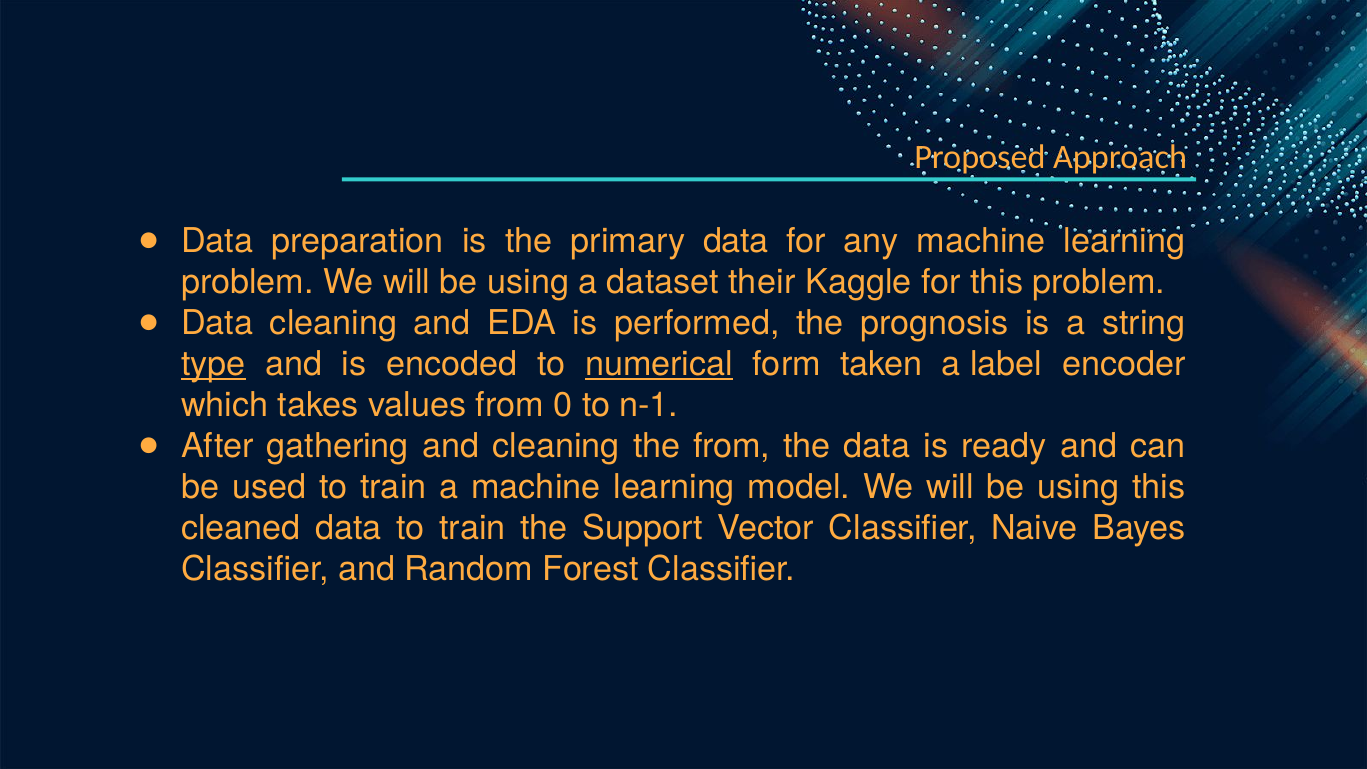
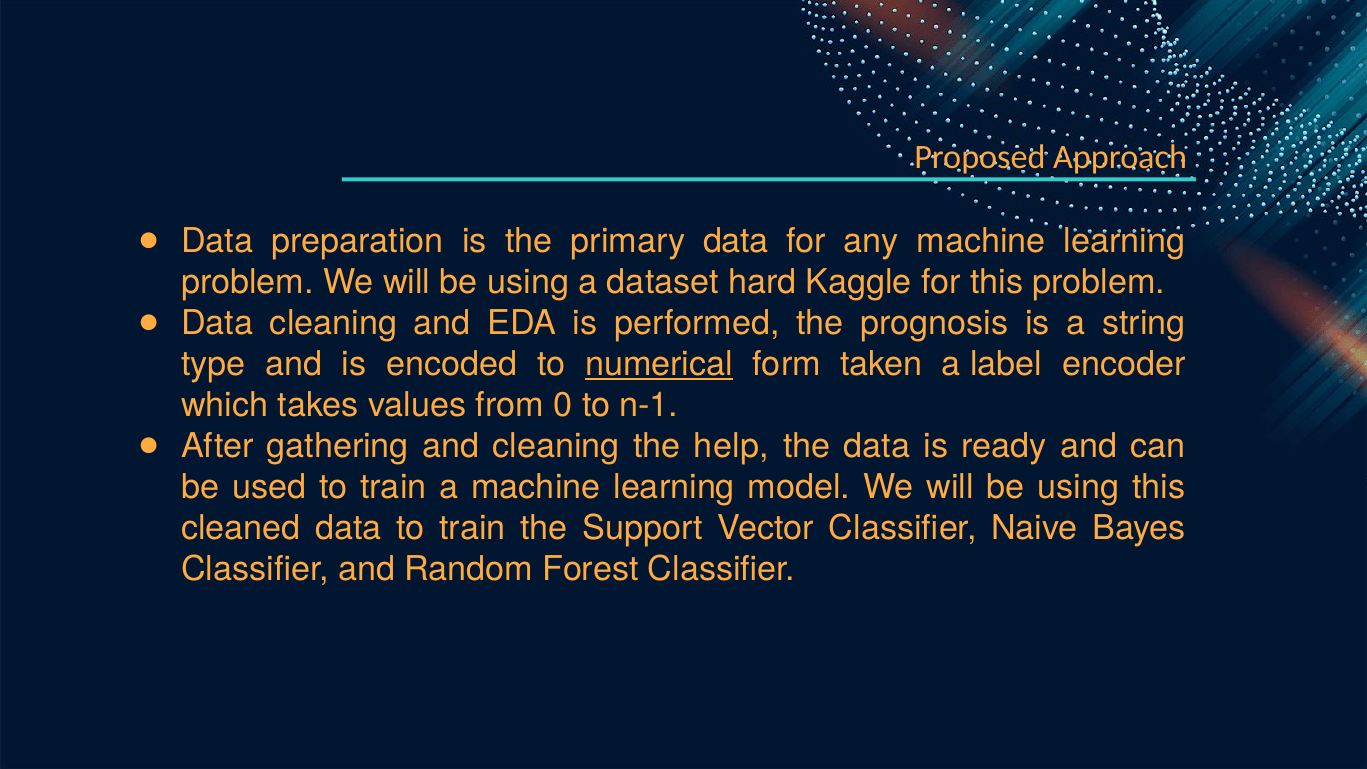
their: their -> hard
type underline: present -> none
the from: from -> help
